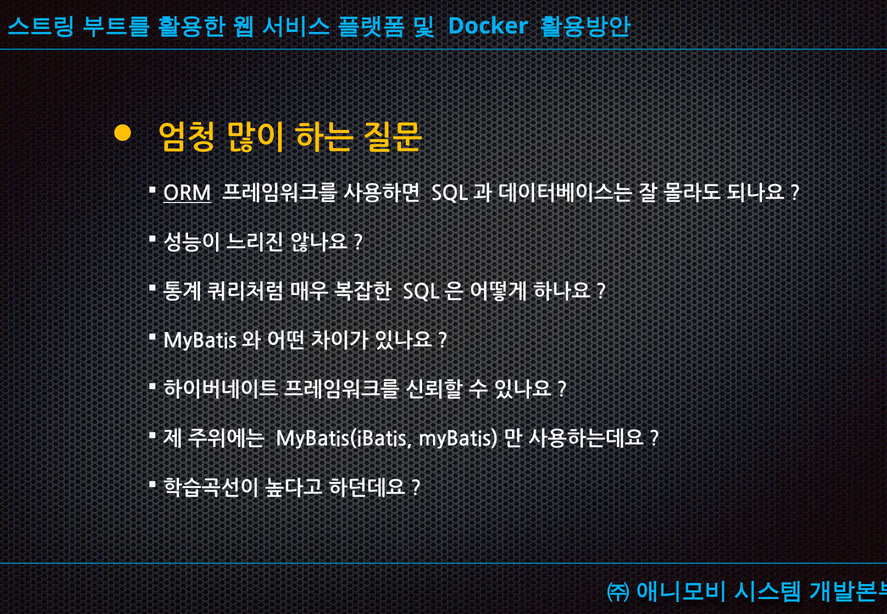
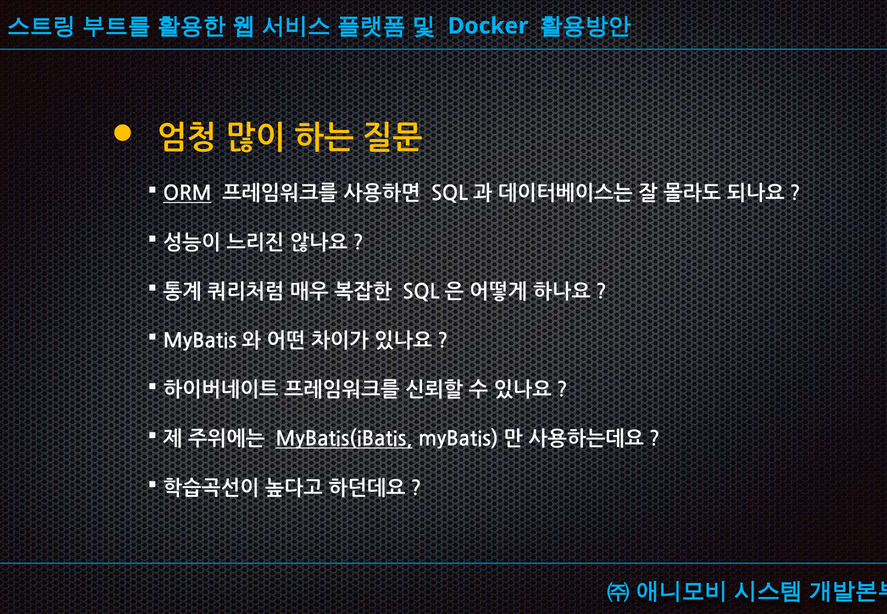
MyBatis(iBatis underline: none -> present
